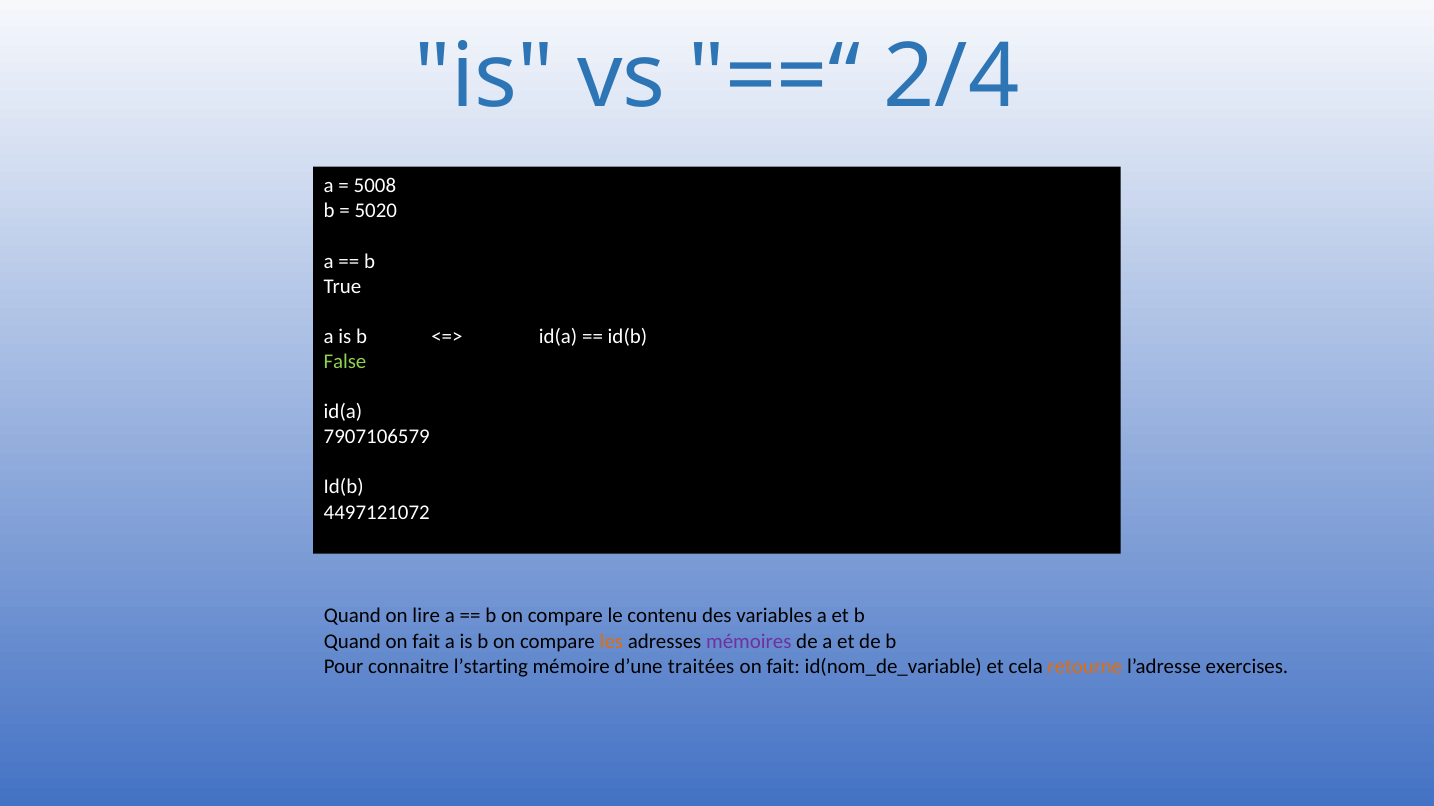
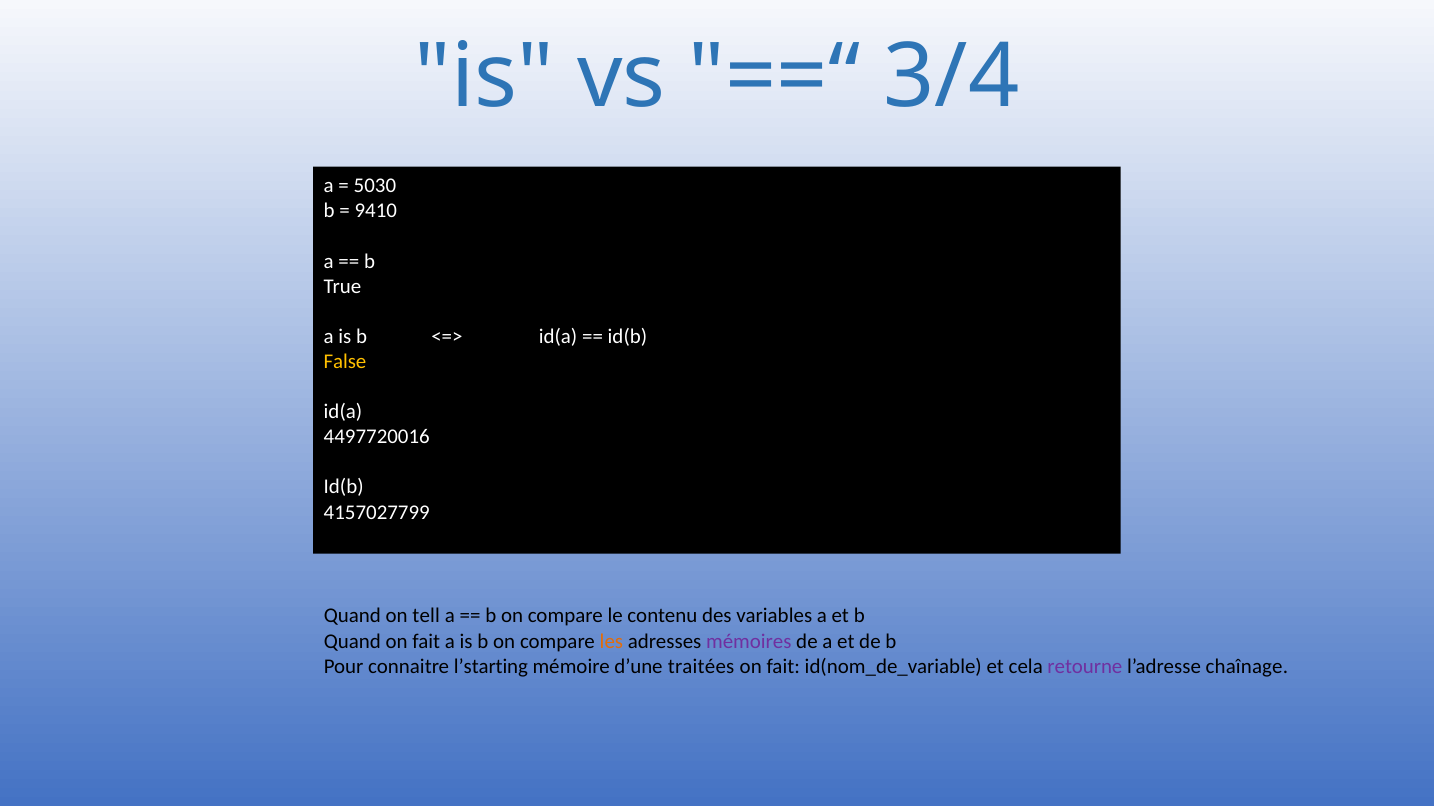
2/4: 2/4 -> 3/4
5008: 5008 -> 5030
5020: 5020 -> 9410
False colour: light green -> yellow
7907106579: 7907106579 -> 4497720016
4497121072: 4497121072 -> 4157027799
lire: lire -> tell
retourne colour: orange -> purple
exercises: exercises -> chaînage
